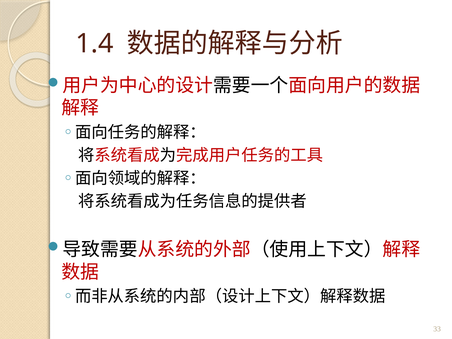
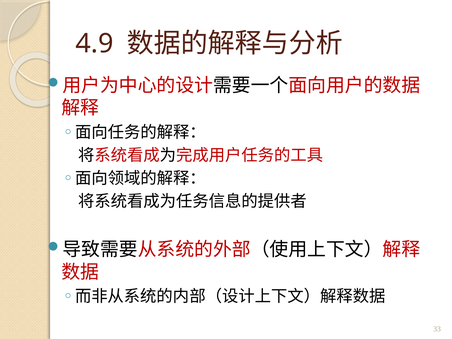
1.4: 1.4 -> 4.9
